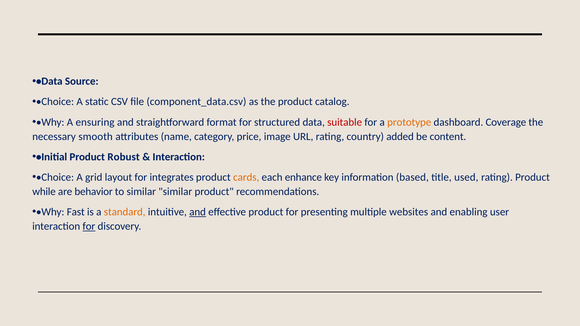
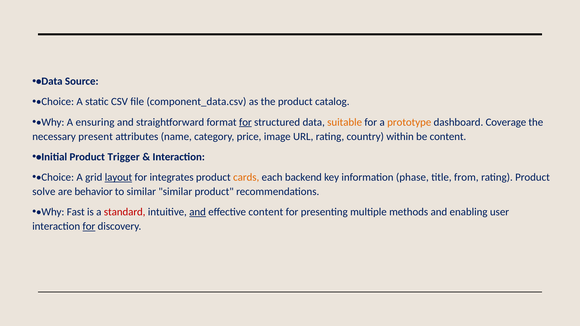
for at (245, 122) underline: none -> present
suitable colour: red -> orange
smooth: smooth -> present
added: added -> within
Robust: Robust -> Trigger
layout underline: none -> present
enhance: enhance -> backend
based: based -> phase
used: used -> from
while: while -> solve
standard colour: orange -> red
effective product: product -> content
websites: websites -> methods
